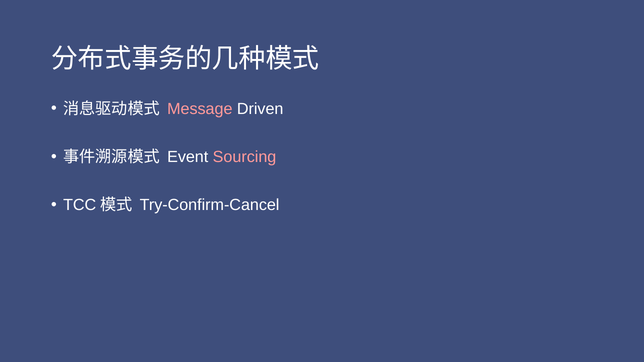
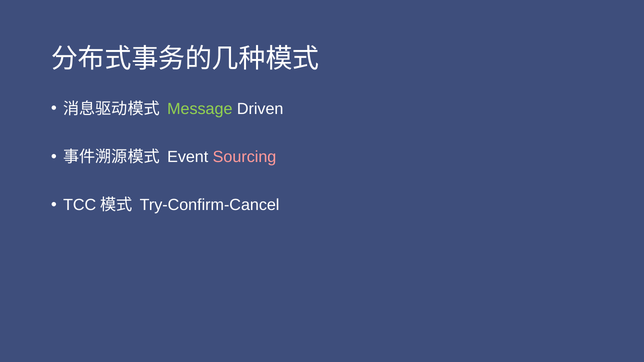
Message colour: pink -> light green
